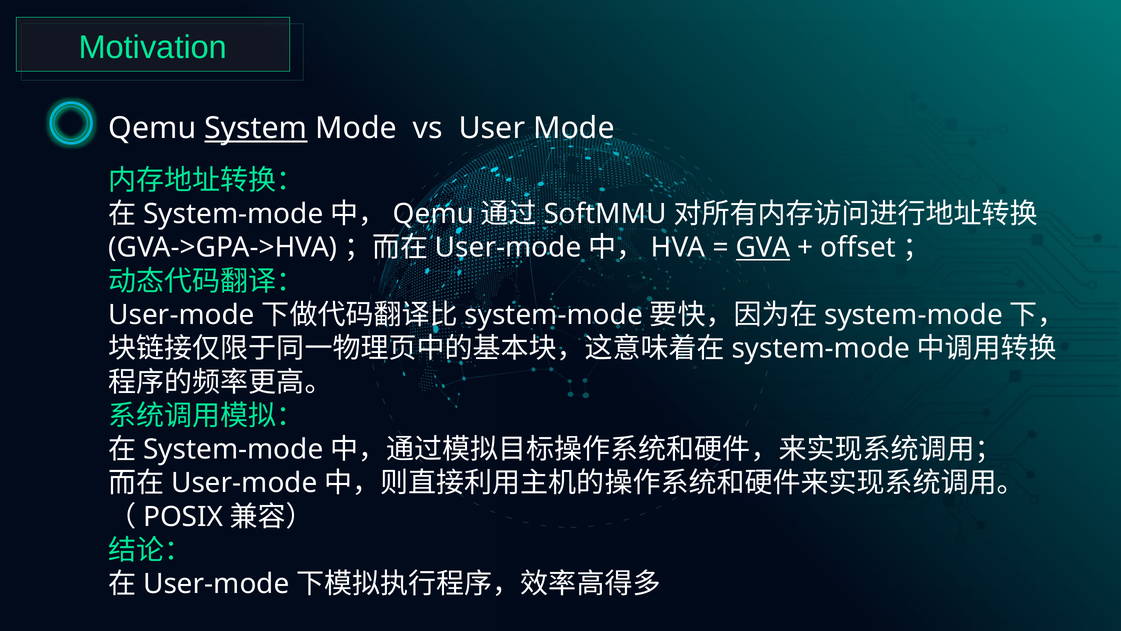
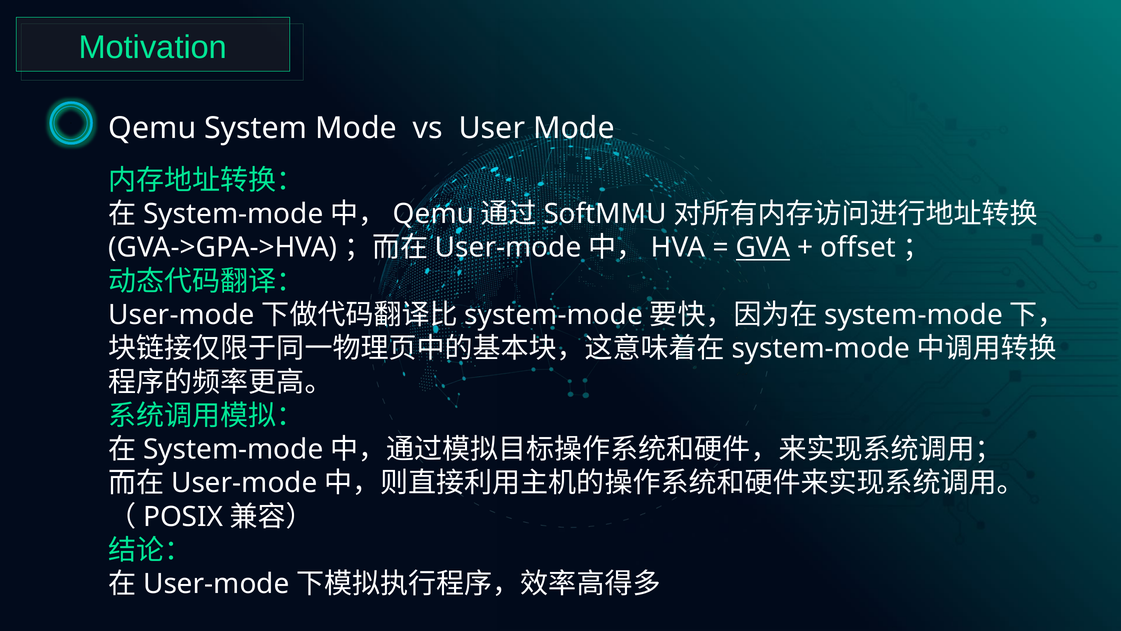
System underline: present -> none
